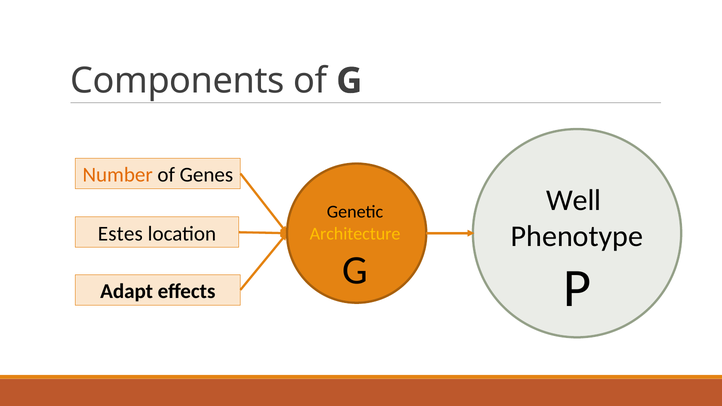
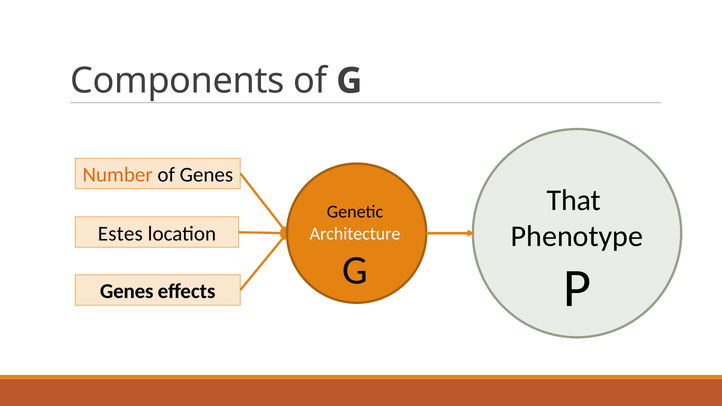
Well: Well -> That
Architecture colour: yellow -> white
Adapt at (127, 291): Adapt -> Genes
